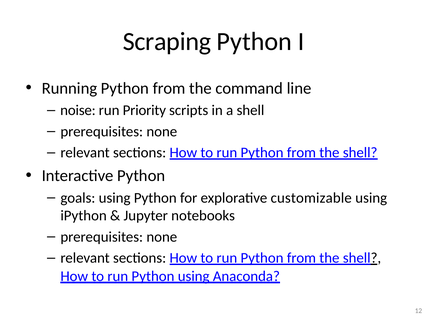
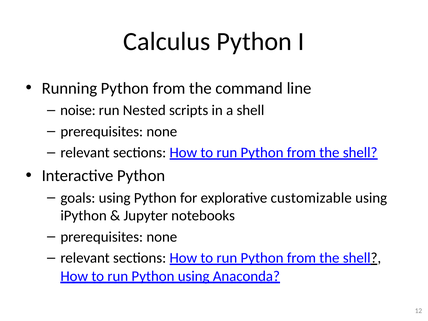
Scraping: Scraping -> Calculus
Priority: Priority -> Nested
